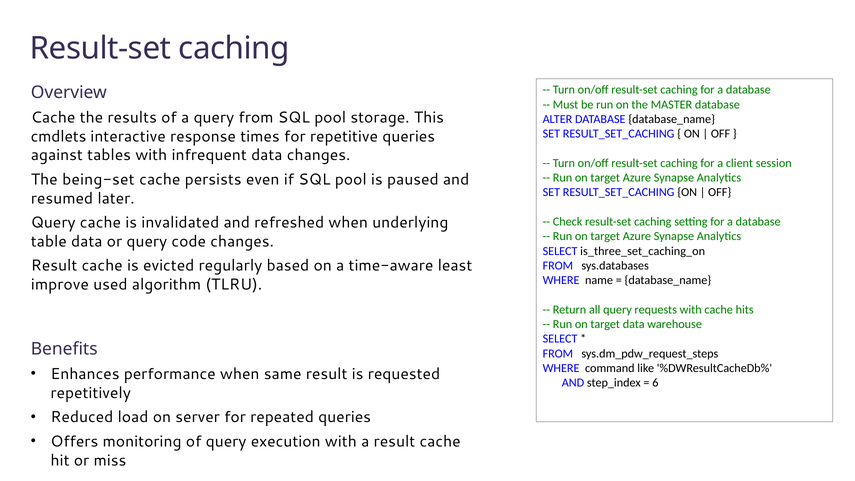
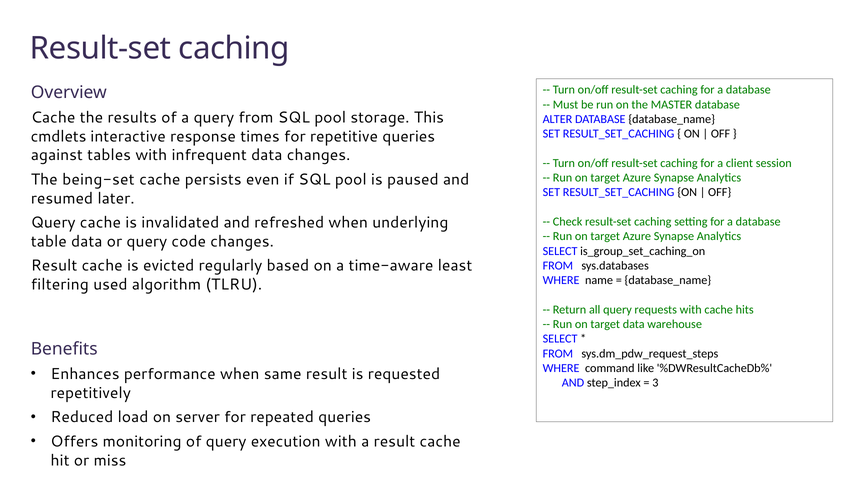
is_three_set_caching_on: is_three_set_caching_on -> is_group_set_caching_on
improve: improve -> filtering
6: 6 -> 3
